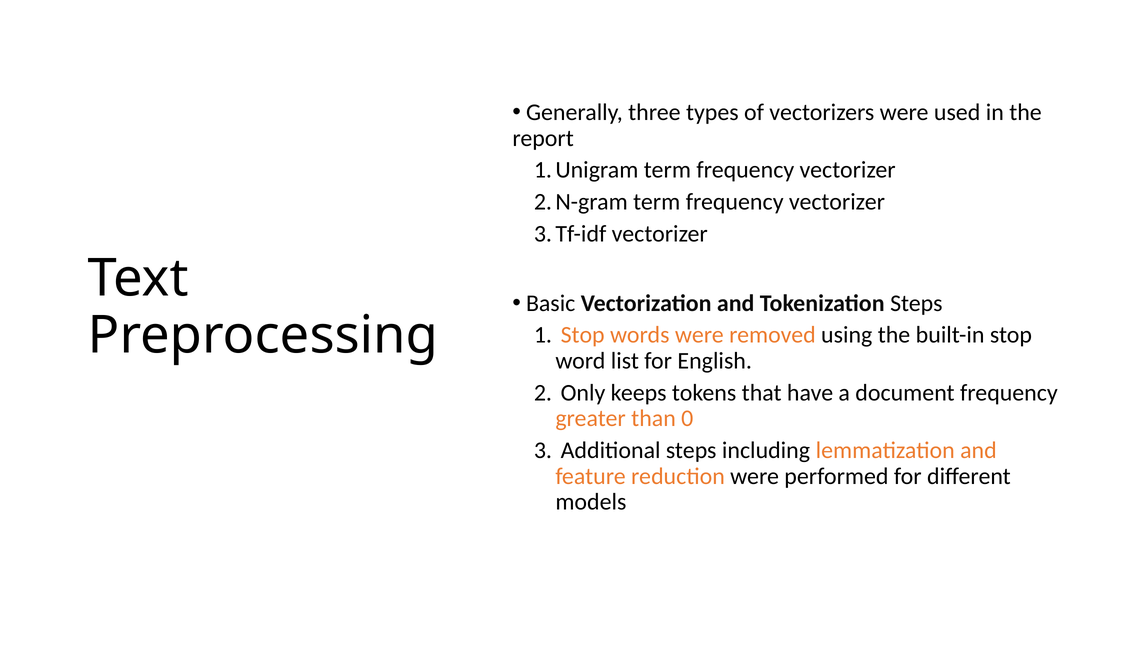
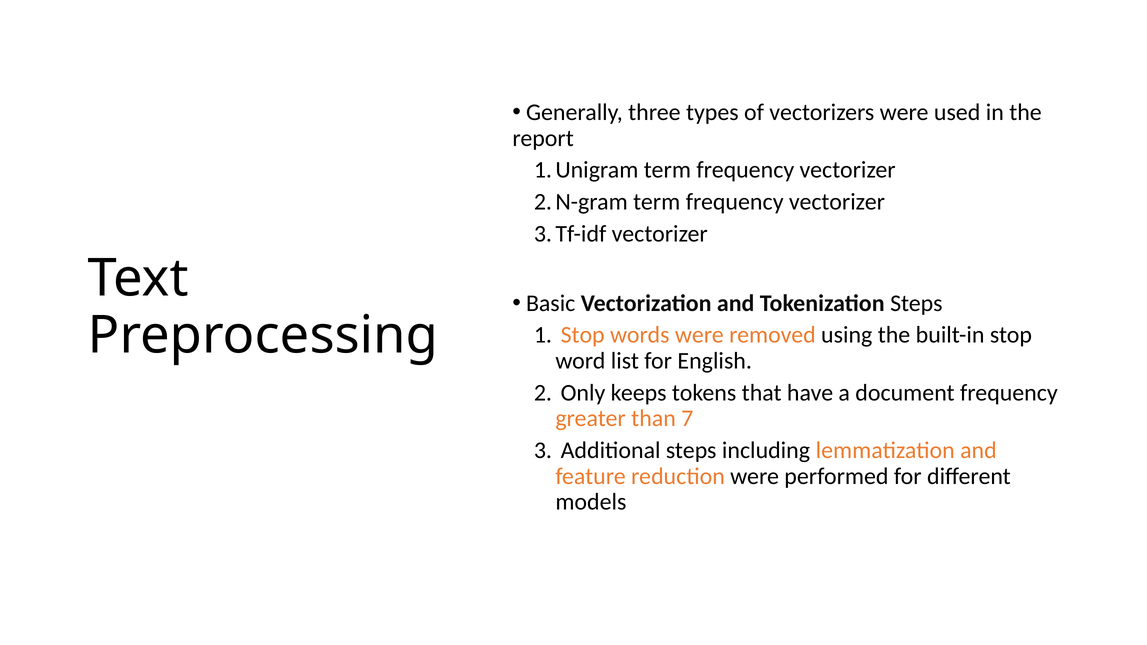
0: 0 -> 7
